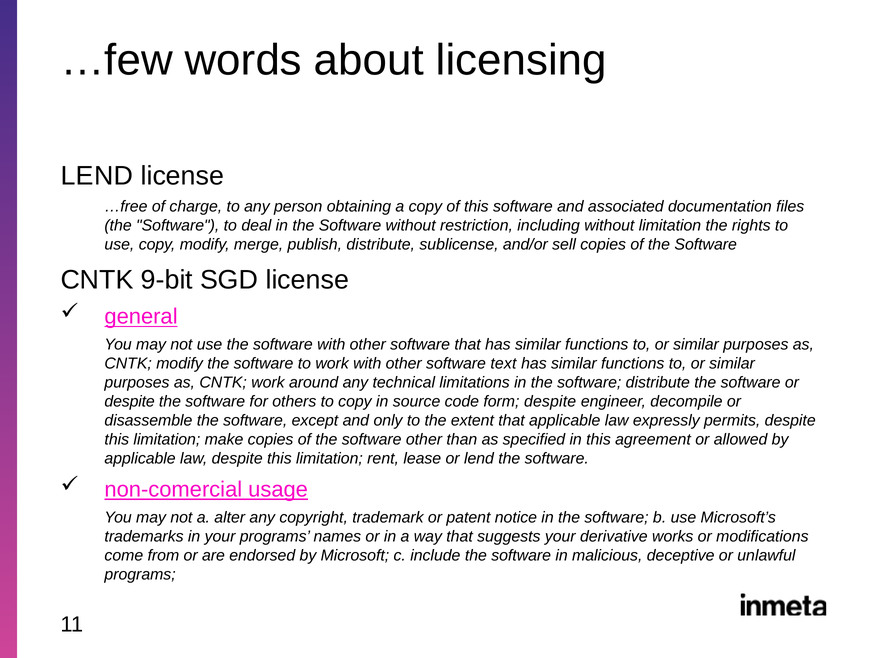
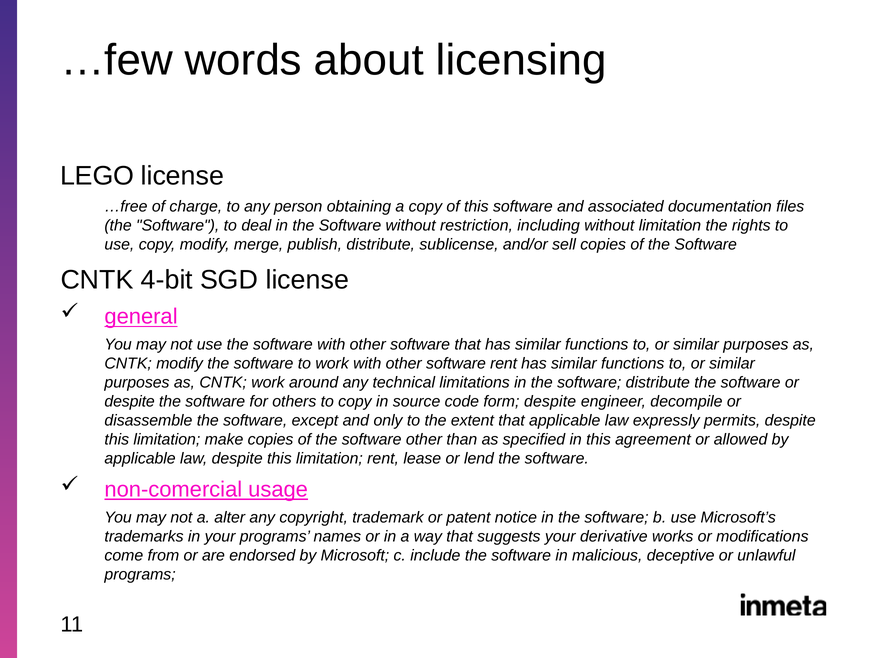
LEND at (97, 176): LEND -> LEGO
9-bit: 9-bit -> 4-bit
software text: text -> rent
